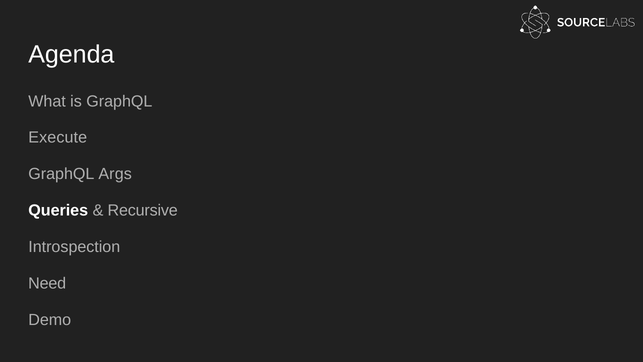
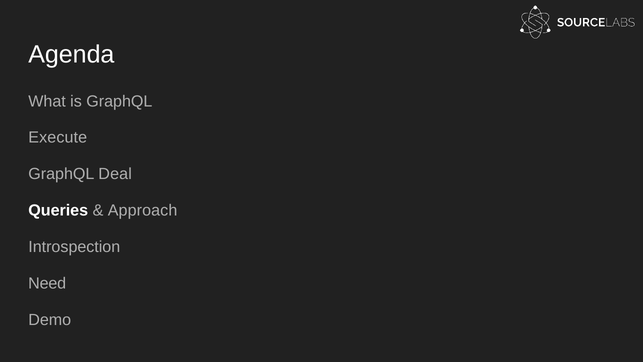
Args: Args -> Deal
Recursive: Recursive -> Approach
